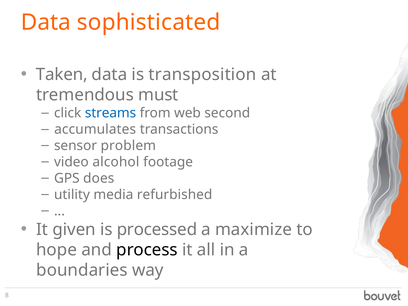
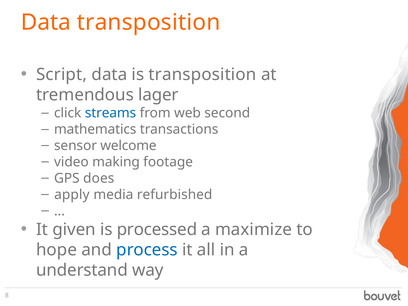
Data sophisticated: sophisticated -> transposition
Taken: Taken -> Script
must: must -> lager
accumulates: accumulates -> mathematics
problem: problem -> welcome
alcohol: alcohol -> making
utility: utility -> apply
process colour: black -> blue
boundaries: boundaries -> understand
